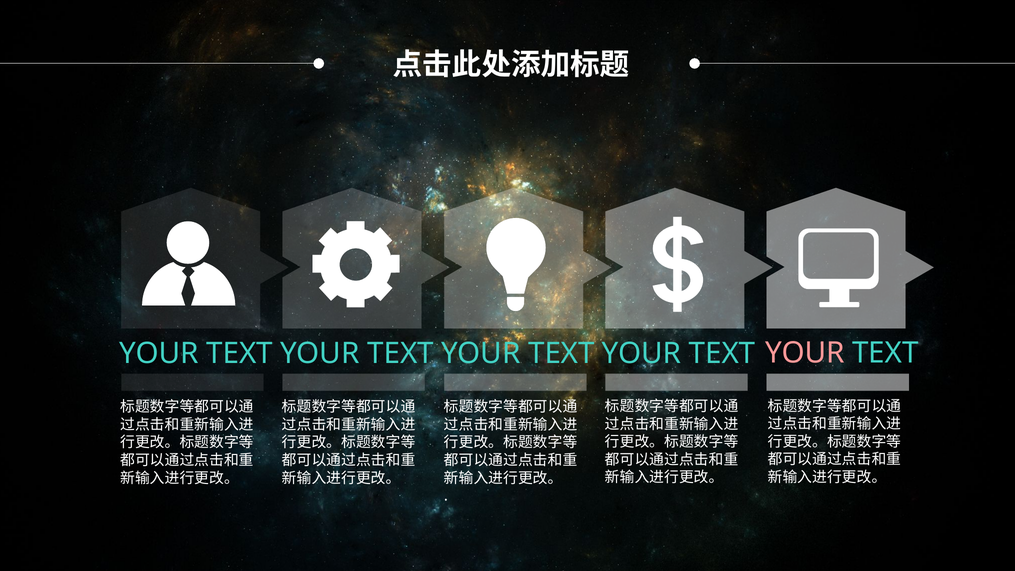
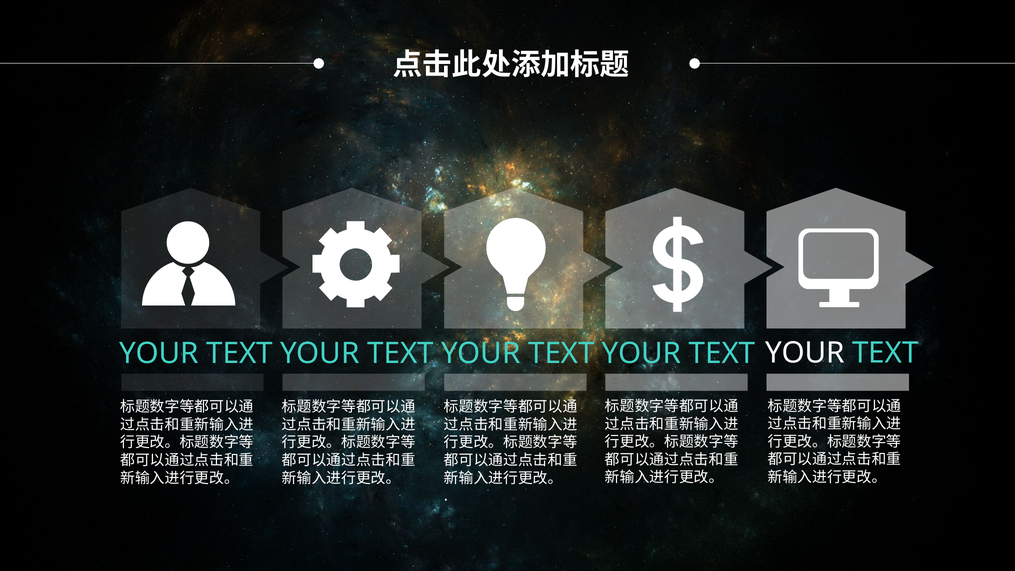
YOUR at (805, 353) colour: pink -> white
